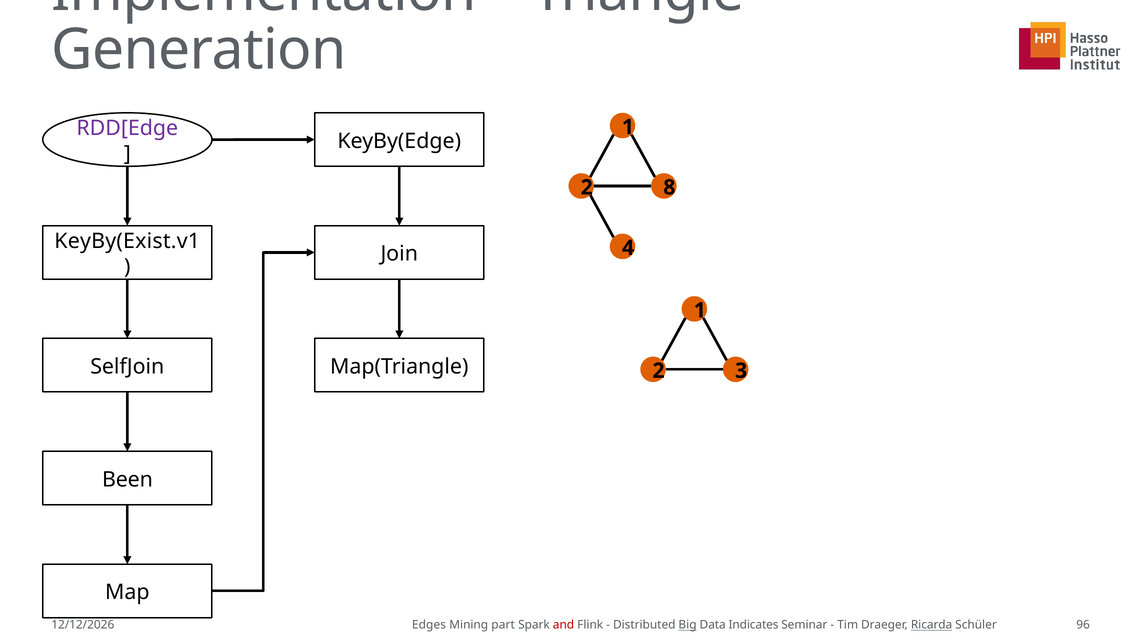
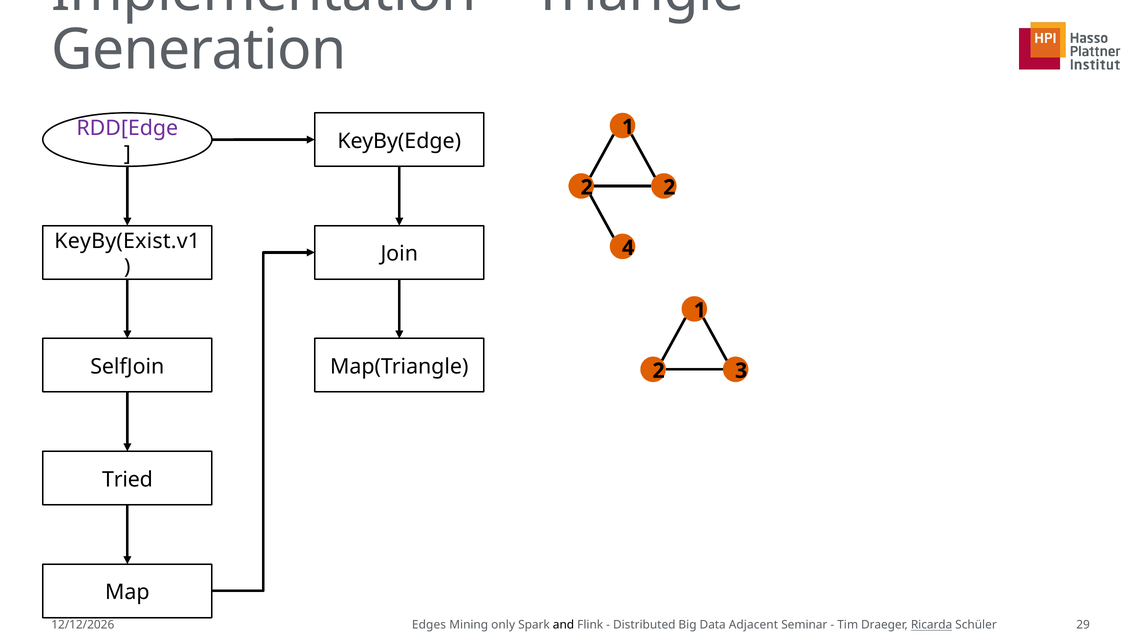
2 8: 8 -> 2
Been: Been -> Tried
part: part -> only
and colour: red -> black
Big underline: present -> none
Indicates: Indicates -> Adjacent
96: 96 -> 29
